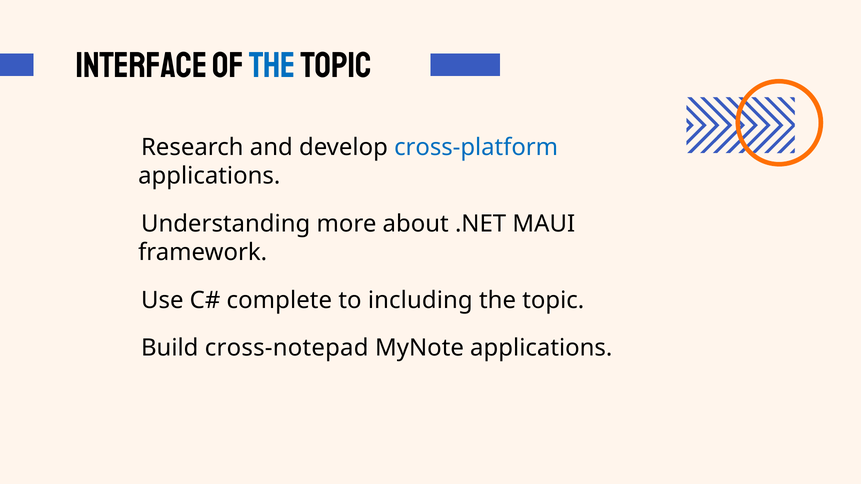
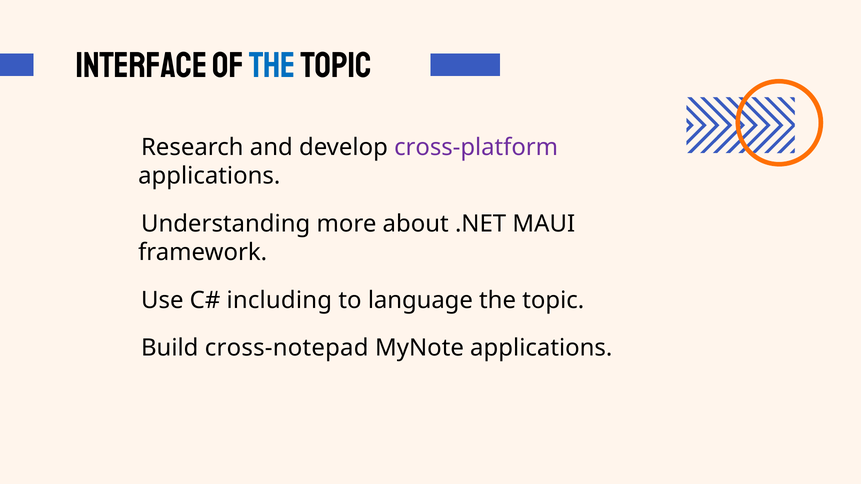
cross-platform colour: blue -> purple
complete: complete -> including
including: including -> language
